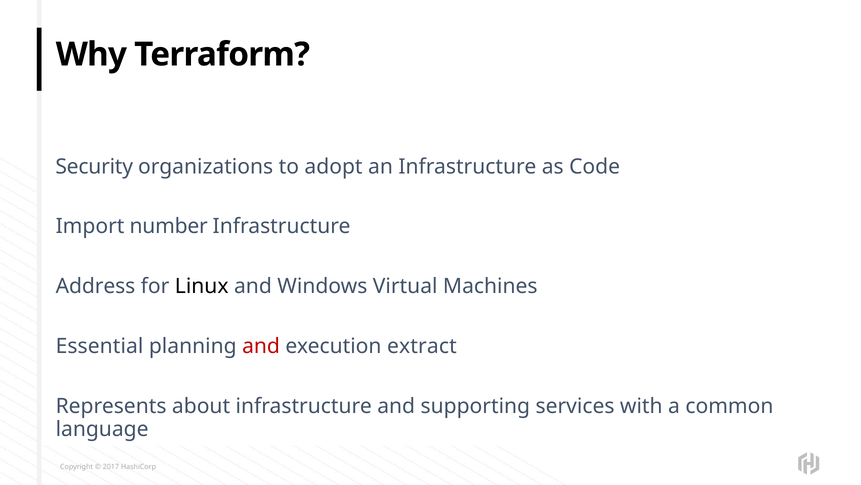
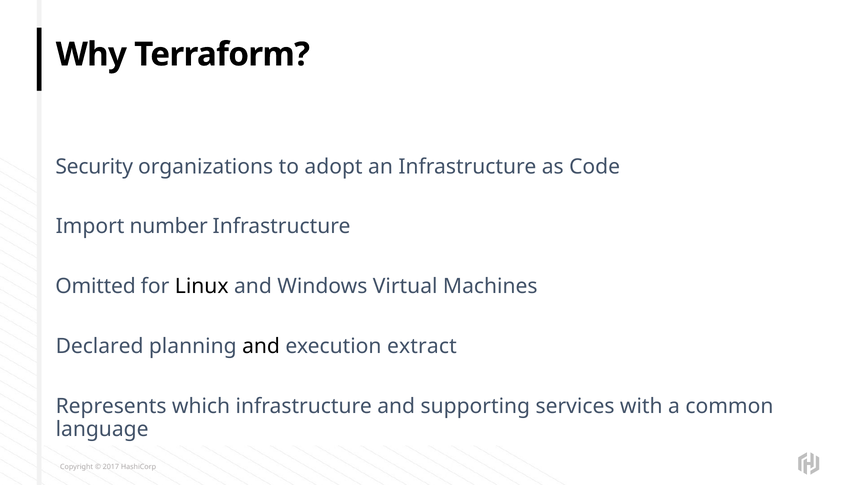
Address: Address -> Omitted
Essential: Essential -> Declared
and at (261, 346) colour: red -> black
about: about -> which
